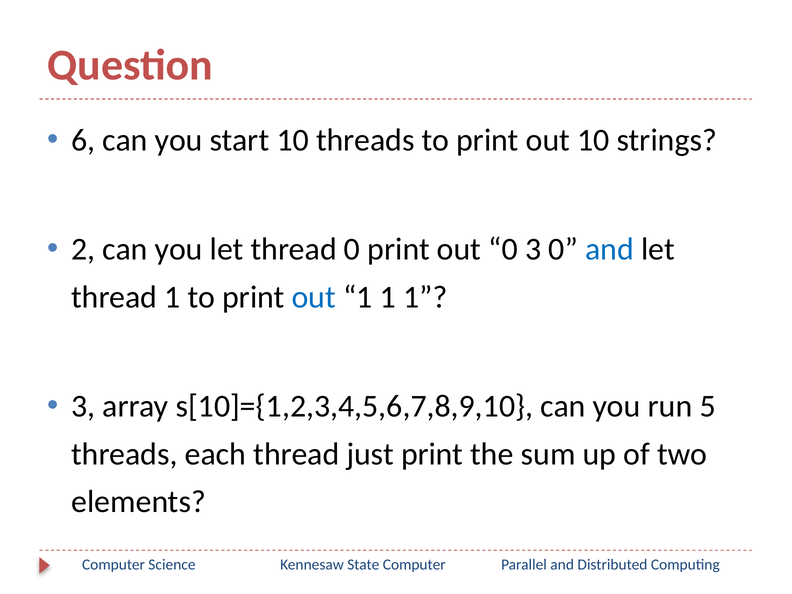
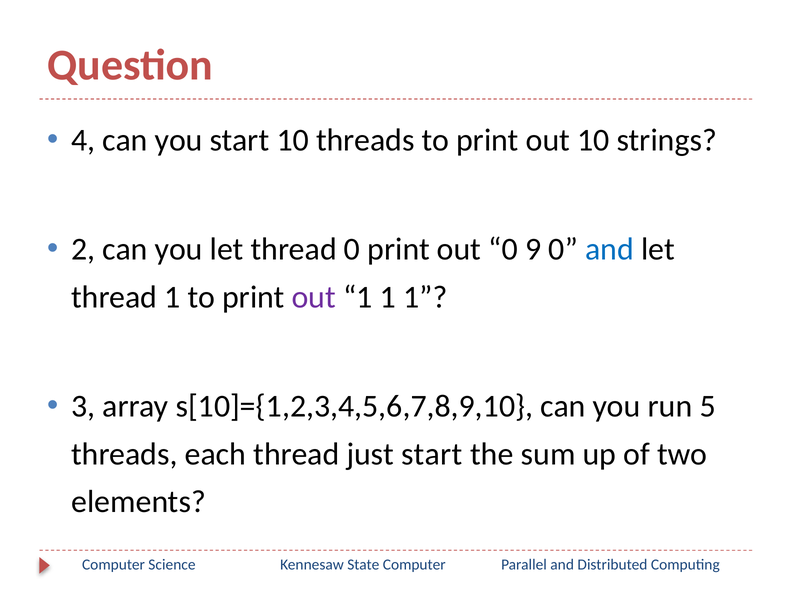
6: 6 -> 4
0 3: 3 -> 9
out at (314, 297) colour: blue -> purple
just print: print -> start
